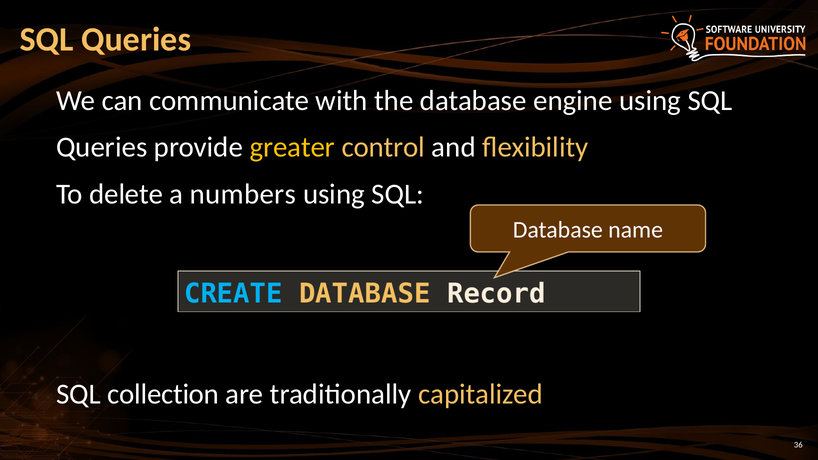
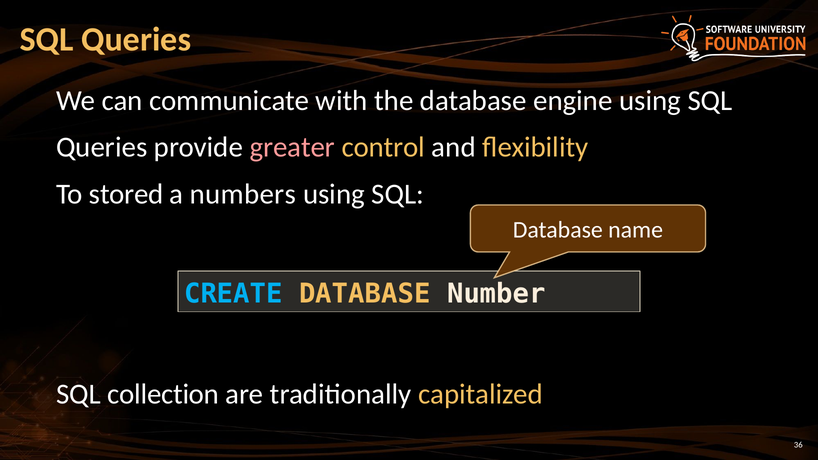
greater colour: yellow -> pink
delete: delete -> stored
Record: Record -> Number
